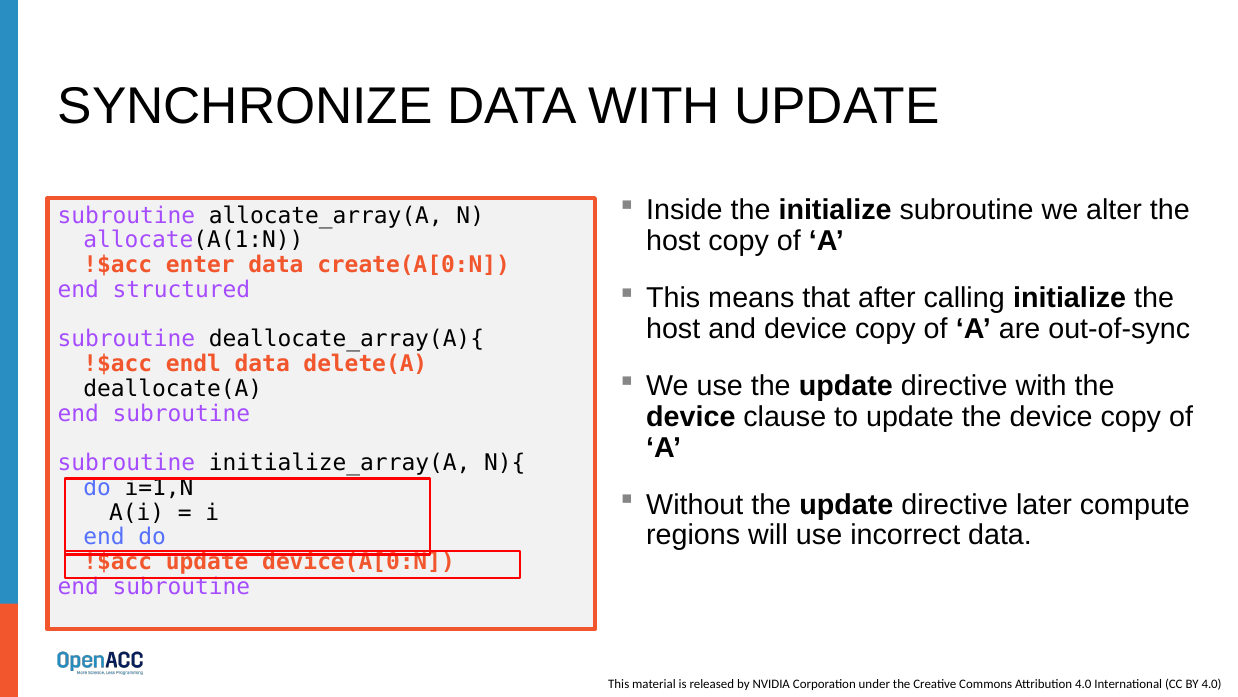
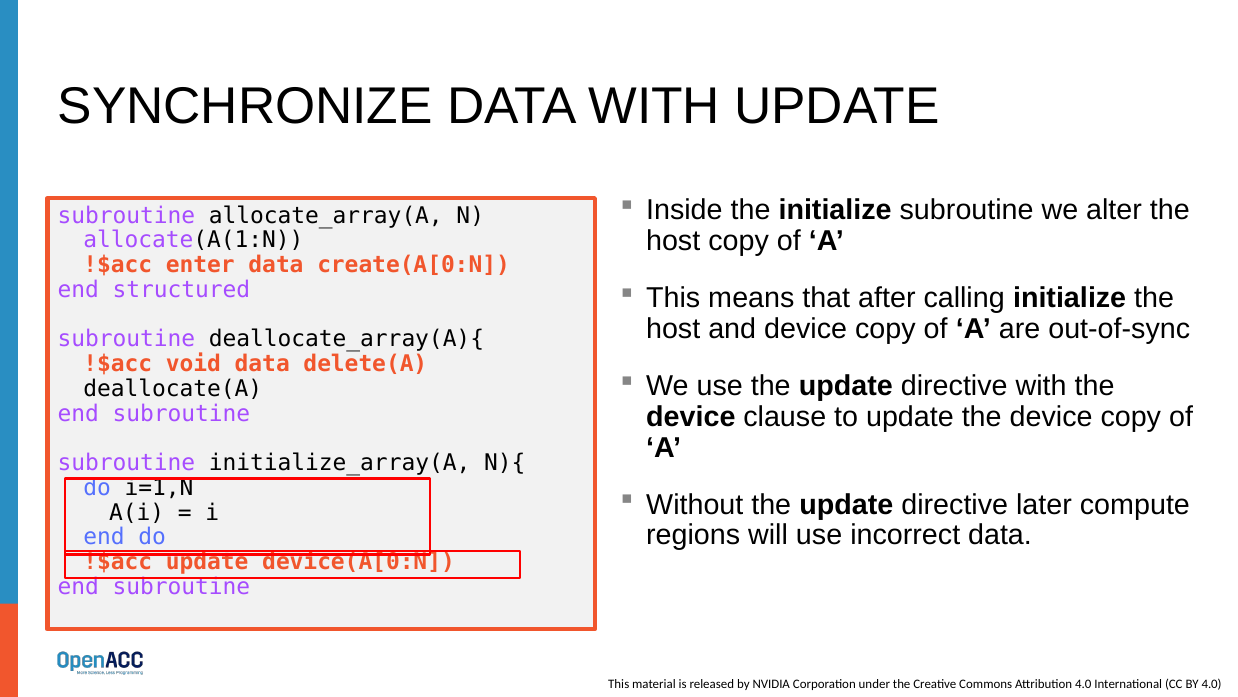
endl: endl -> void
